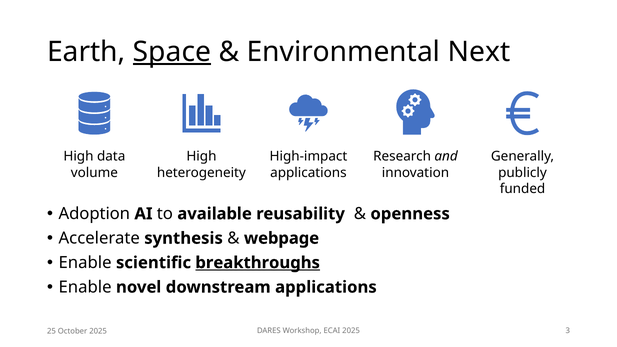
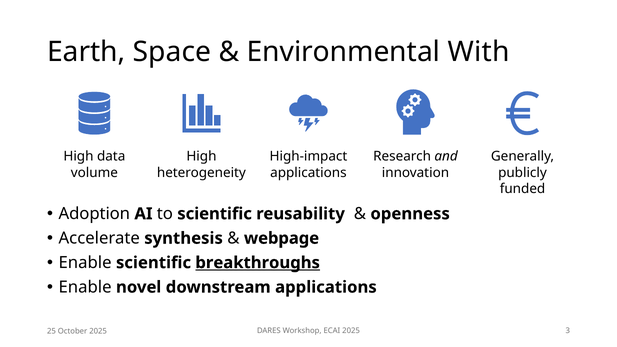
Space underline: present -> none
Next: Next -> With
to available: available -> scientific
